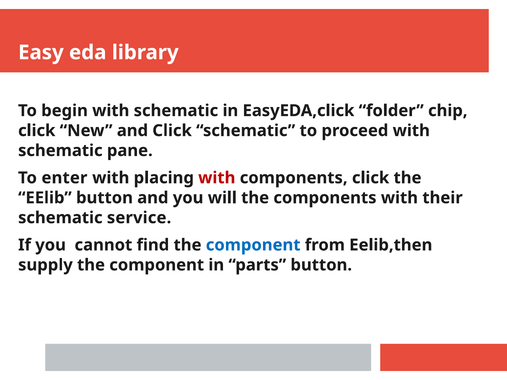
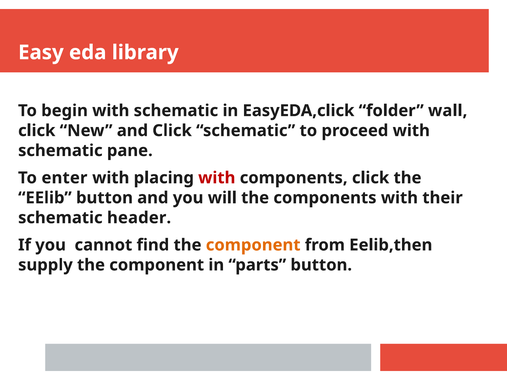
chip: chip -> wall
service: service -> header
component at (253, 245) colour: blue -> orange
